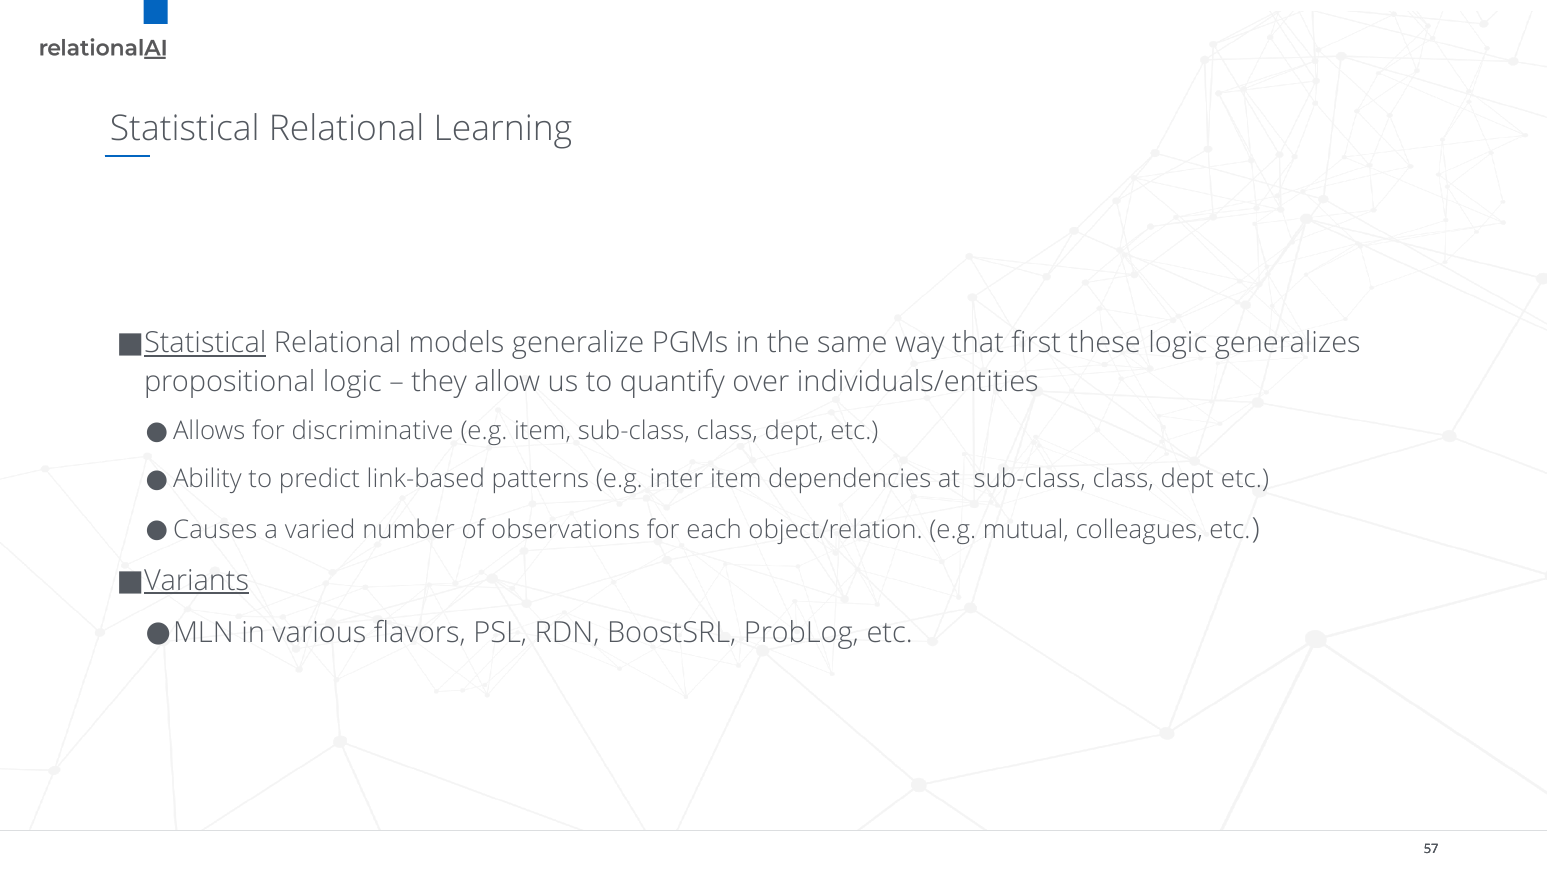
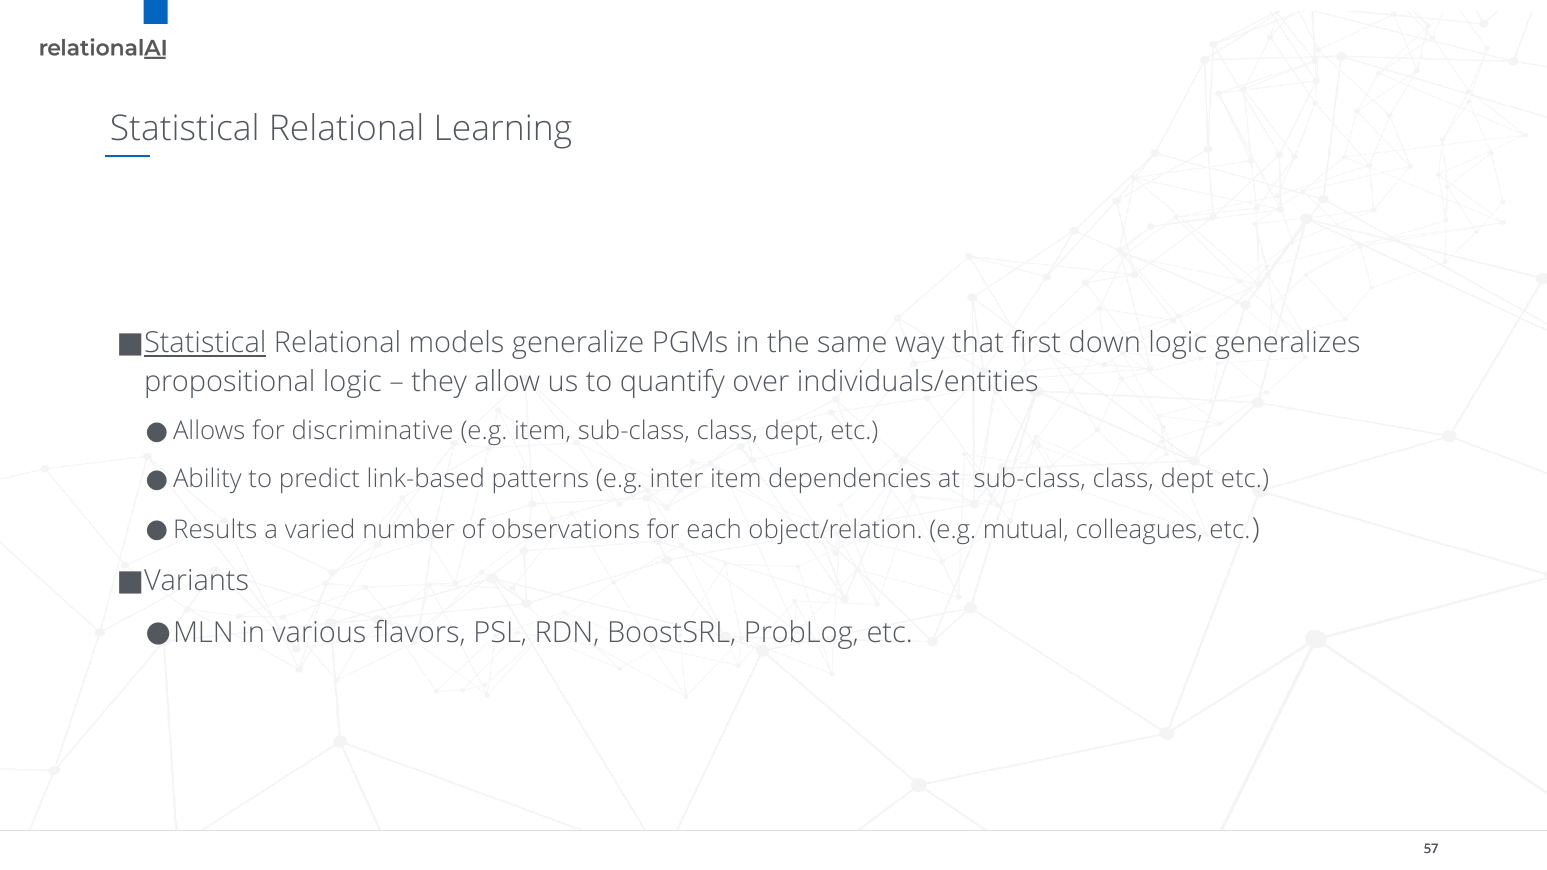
these: these -> down
Causes: Causes -> Results
Variants underline: present -> none
